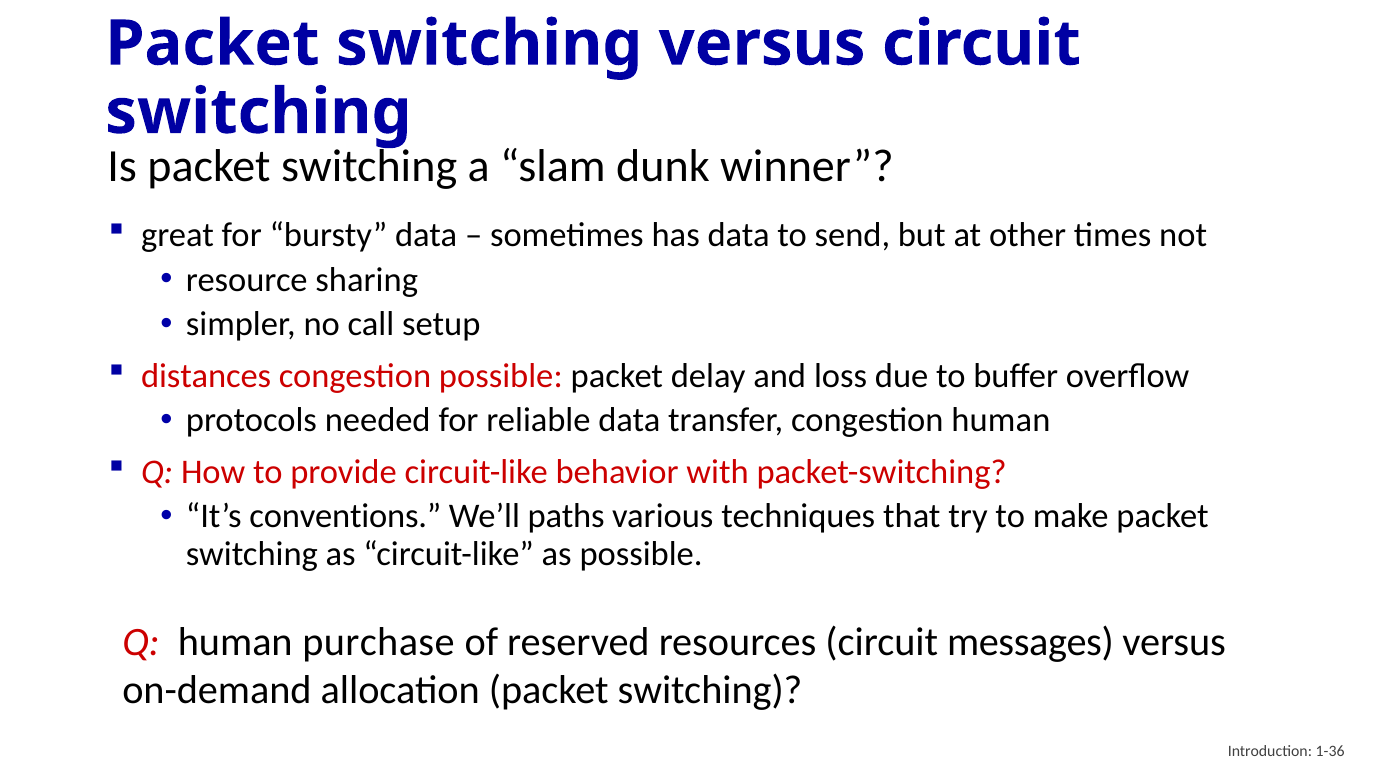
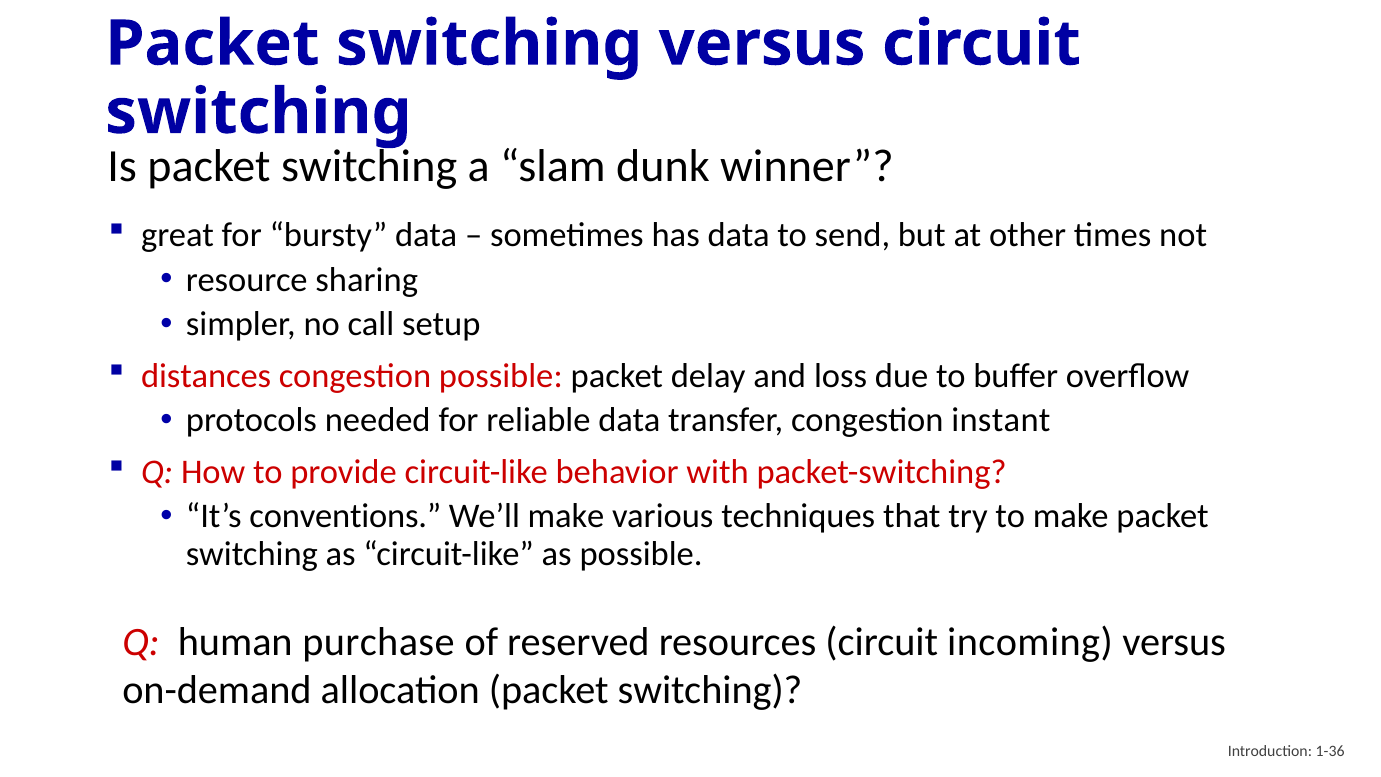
congestion human: human -> instant
We’ll paths: paths -> make
messages: messages -> incoming
